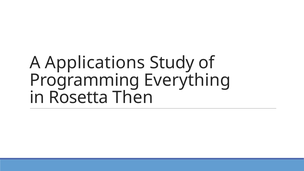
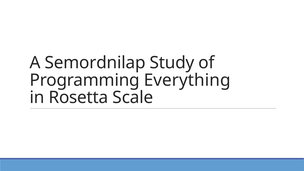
Applications: Applications -> Semordnilap
Then: Then -> Scale
